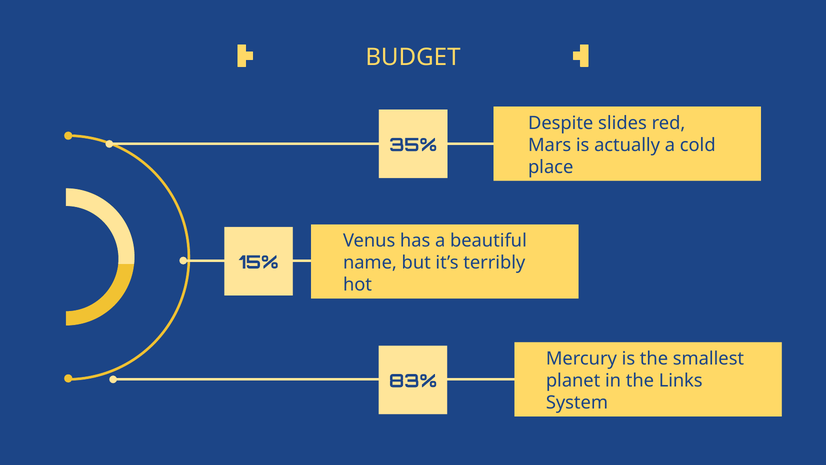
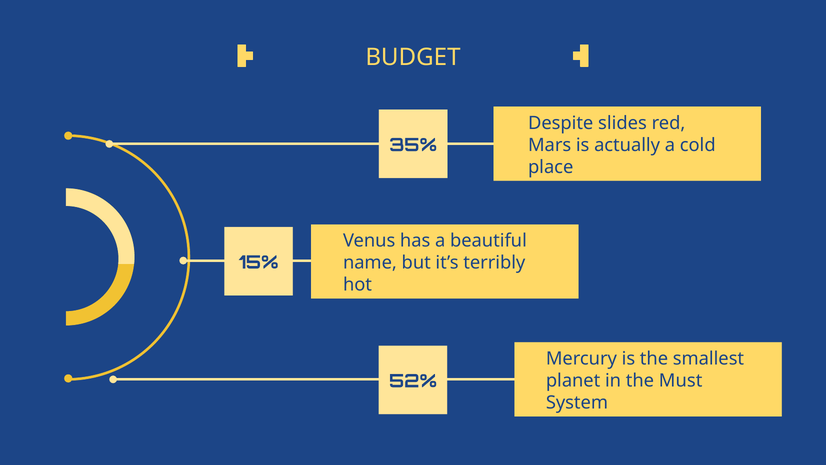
83%: 83% -> 52%
Links: Links -> Must
